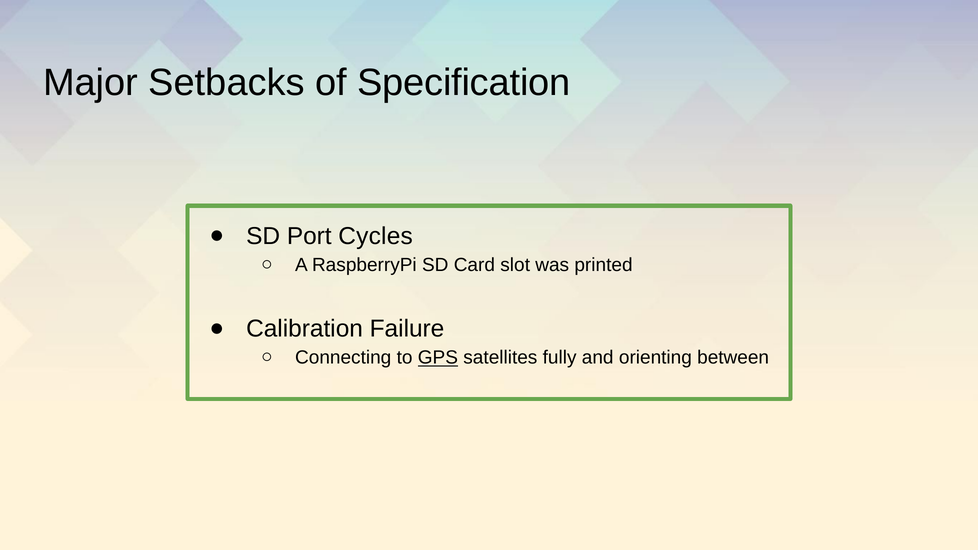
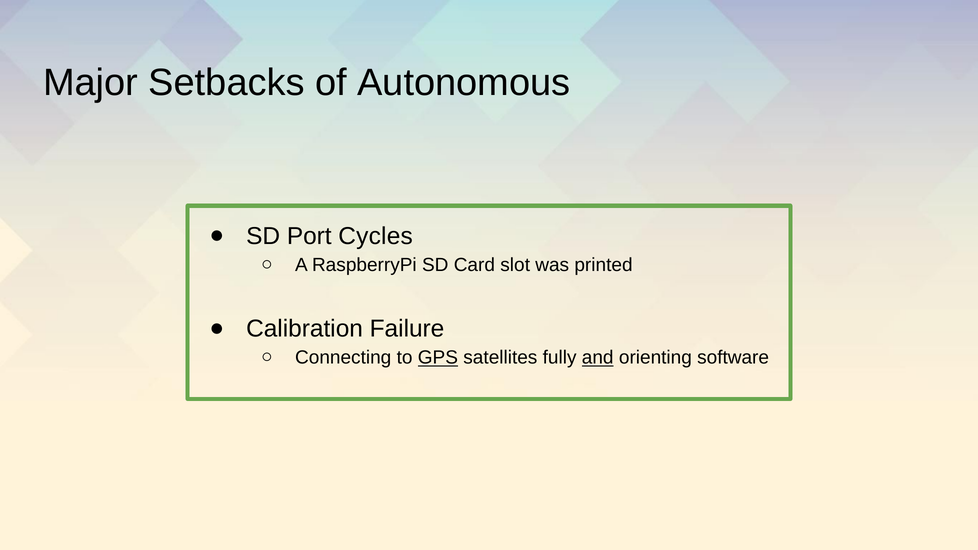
Specification: Specification -> Autonomous
and underline: none -> present
between: between -> software
